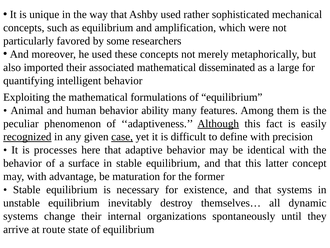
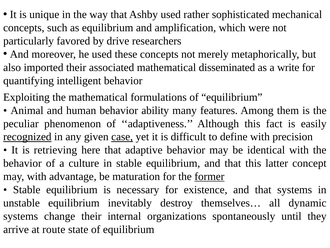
some: some -> drive
large: large -> write
Although underline: present -> none
processes: processes -> retrieving
surface: surface -> culture
former underline: none -> present
